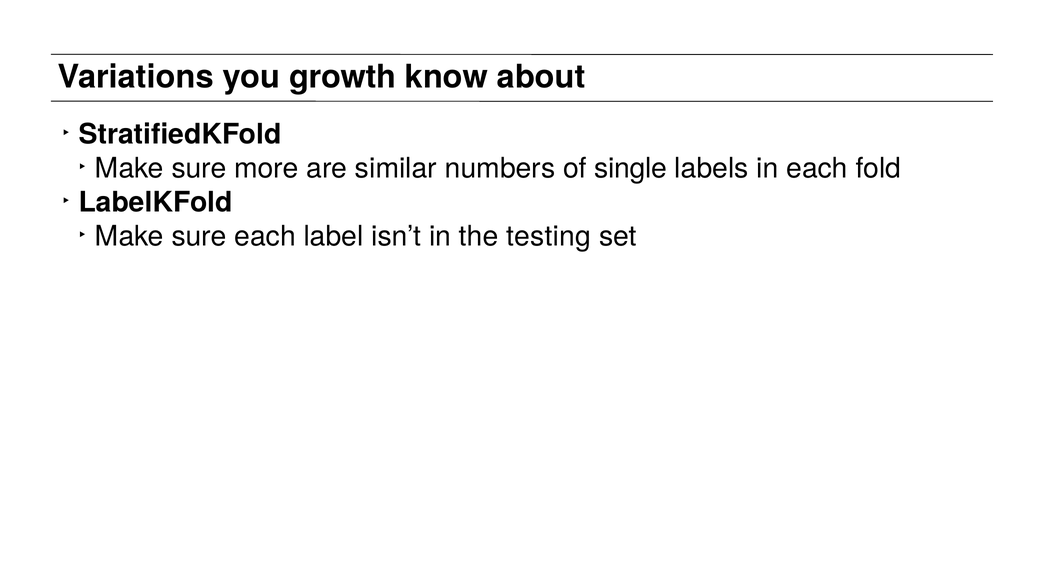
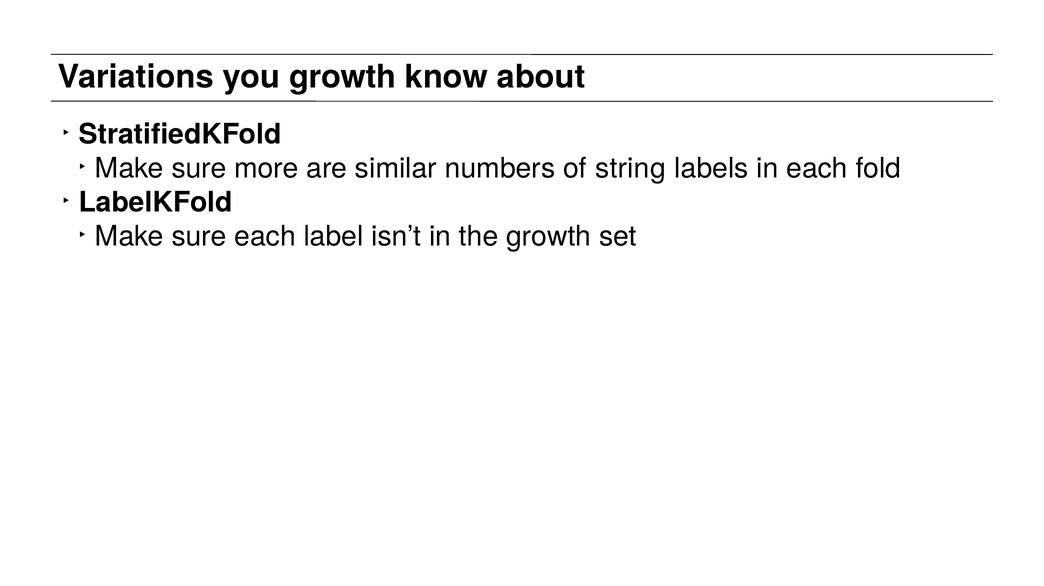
single: single -> string
the testing: testing -> growth
